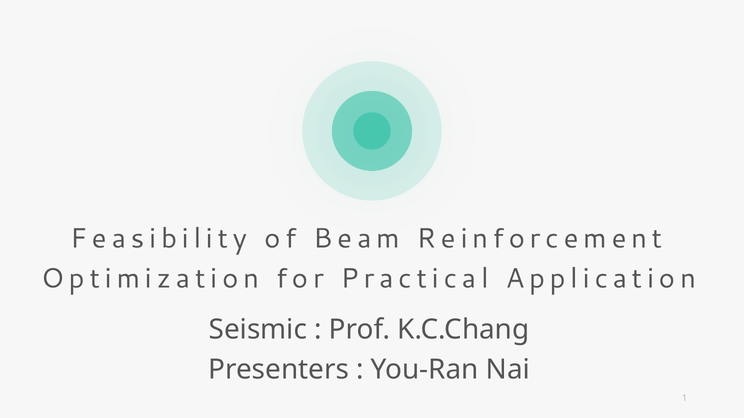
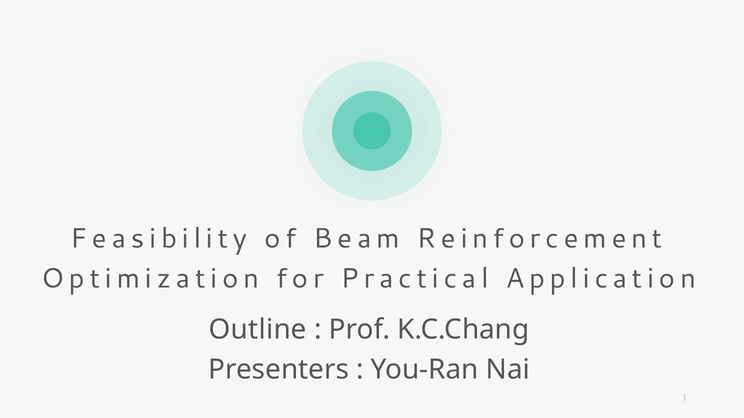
Seismic: Seismic -> Outline
